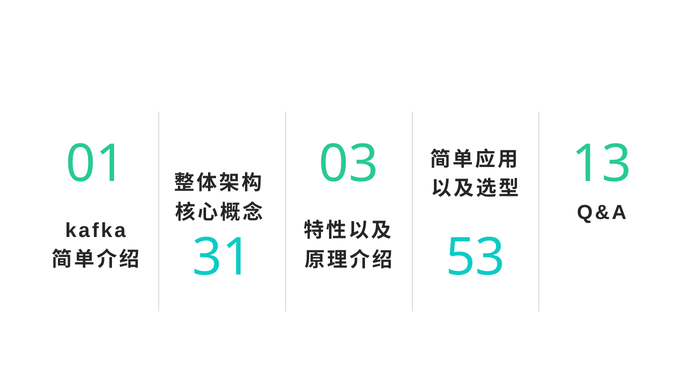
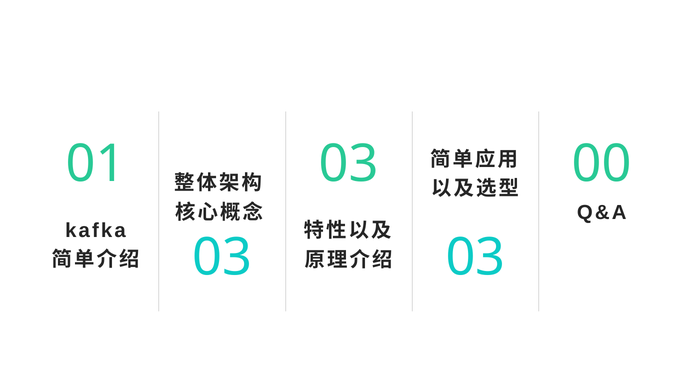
13: 13 -> 00
31 at (222, 258): 31 -> 03
53 at (475, 258): 53 -> 03
